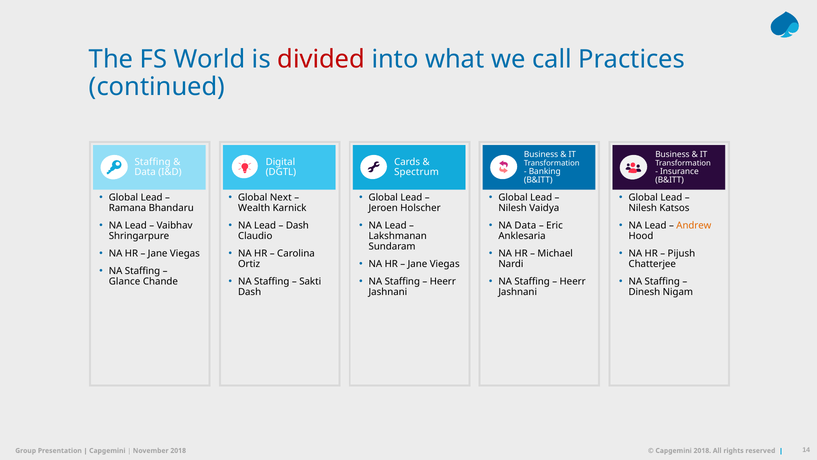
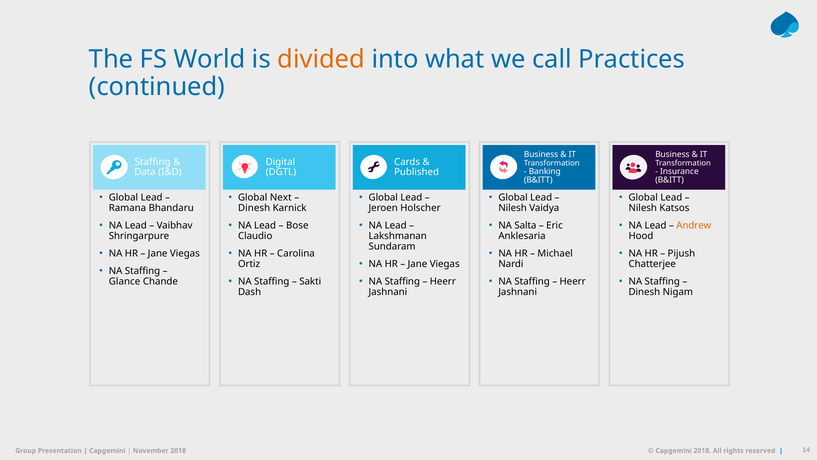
divided colour: red -> orange
Spectrum: Spectrum -> Published
Wealth at (254, 208): Wealth -> Dinesh
Dash at (297, 225): Dash -> Bose
NA Data: Data -> Salta
